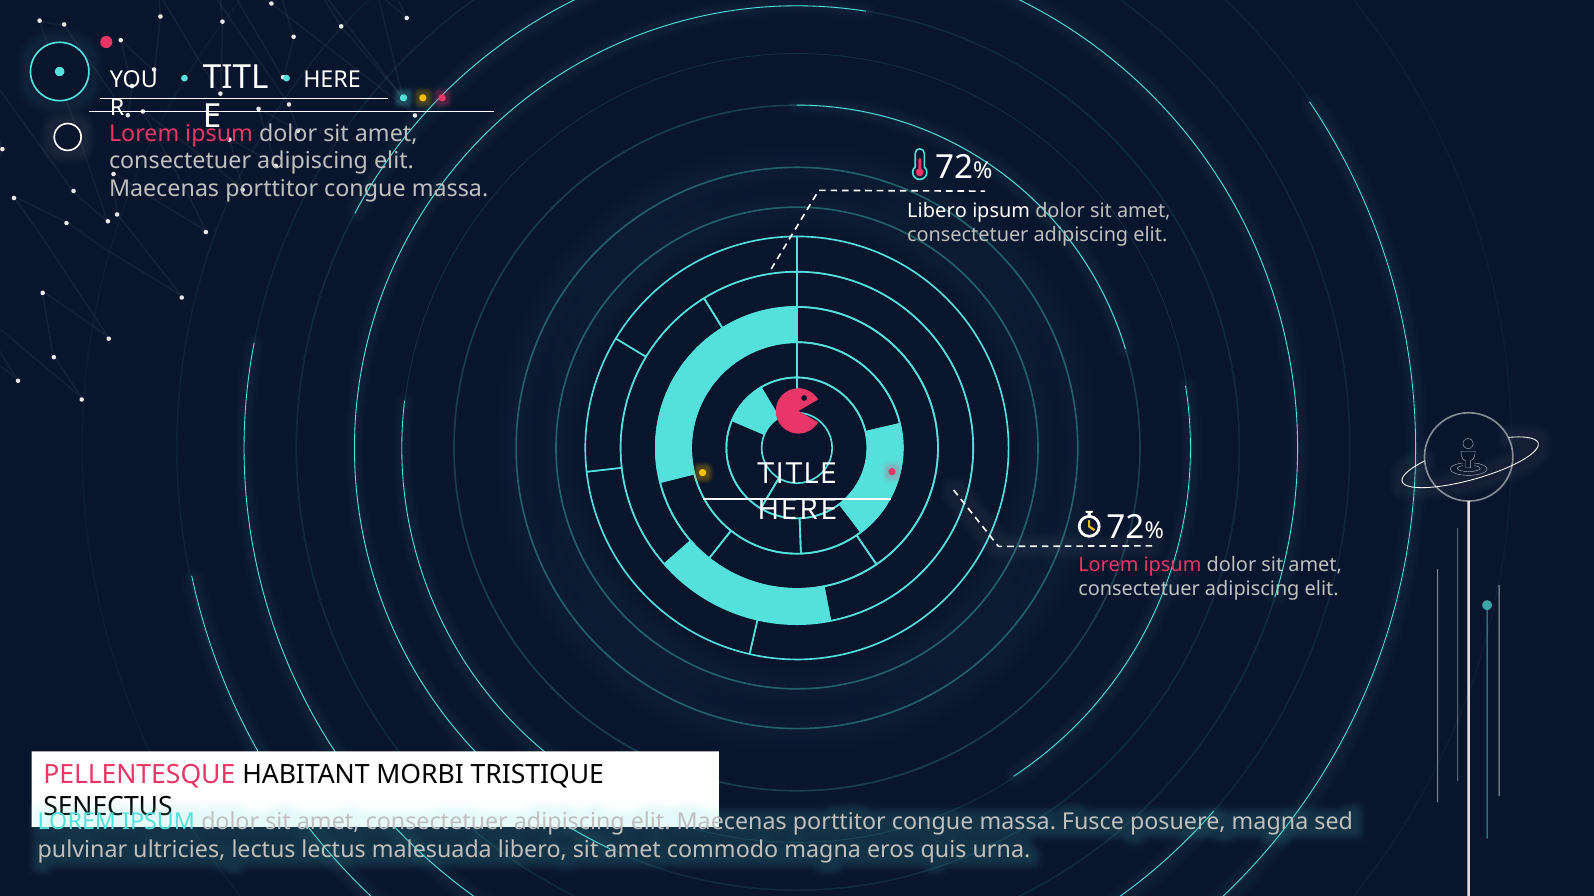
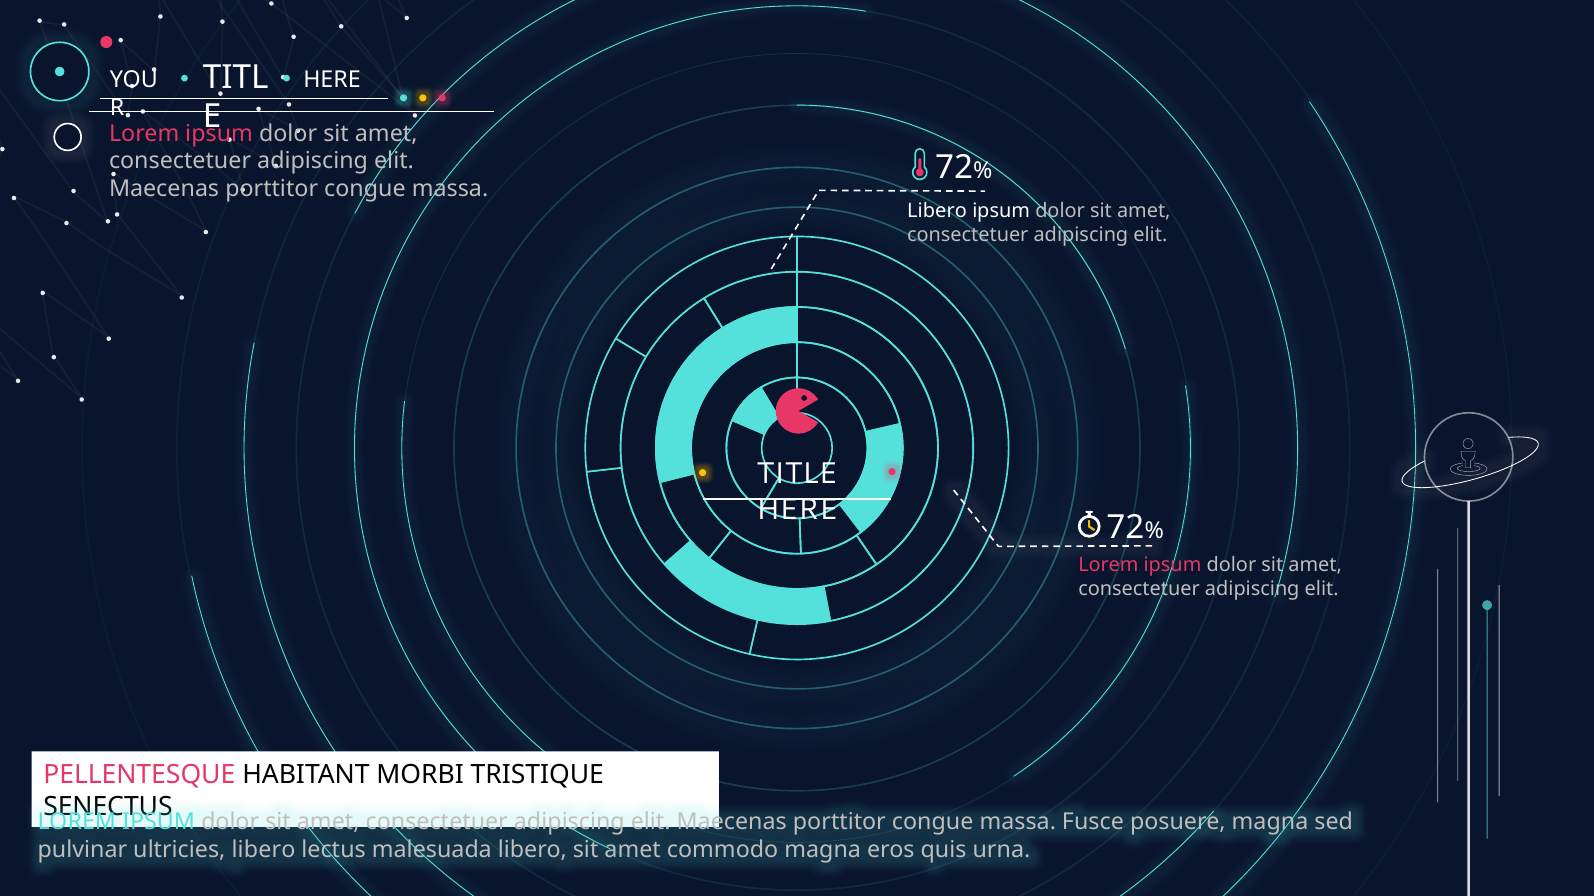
ultricies lectus: lectus -> libero
